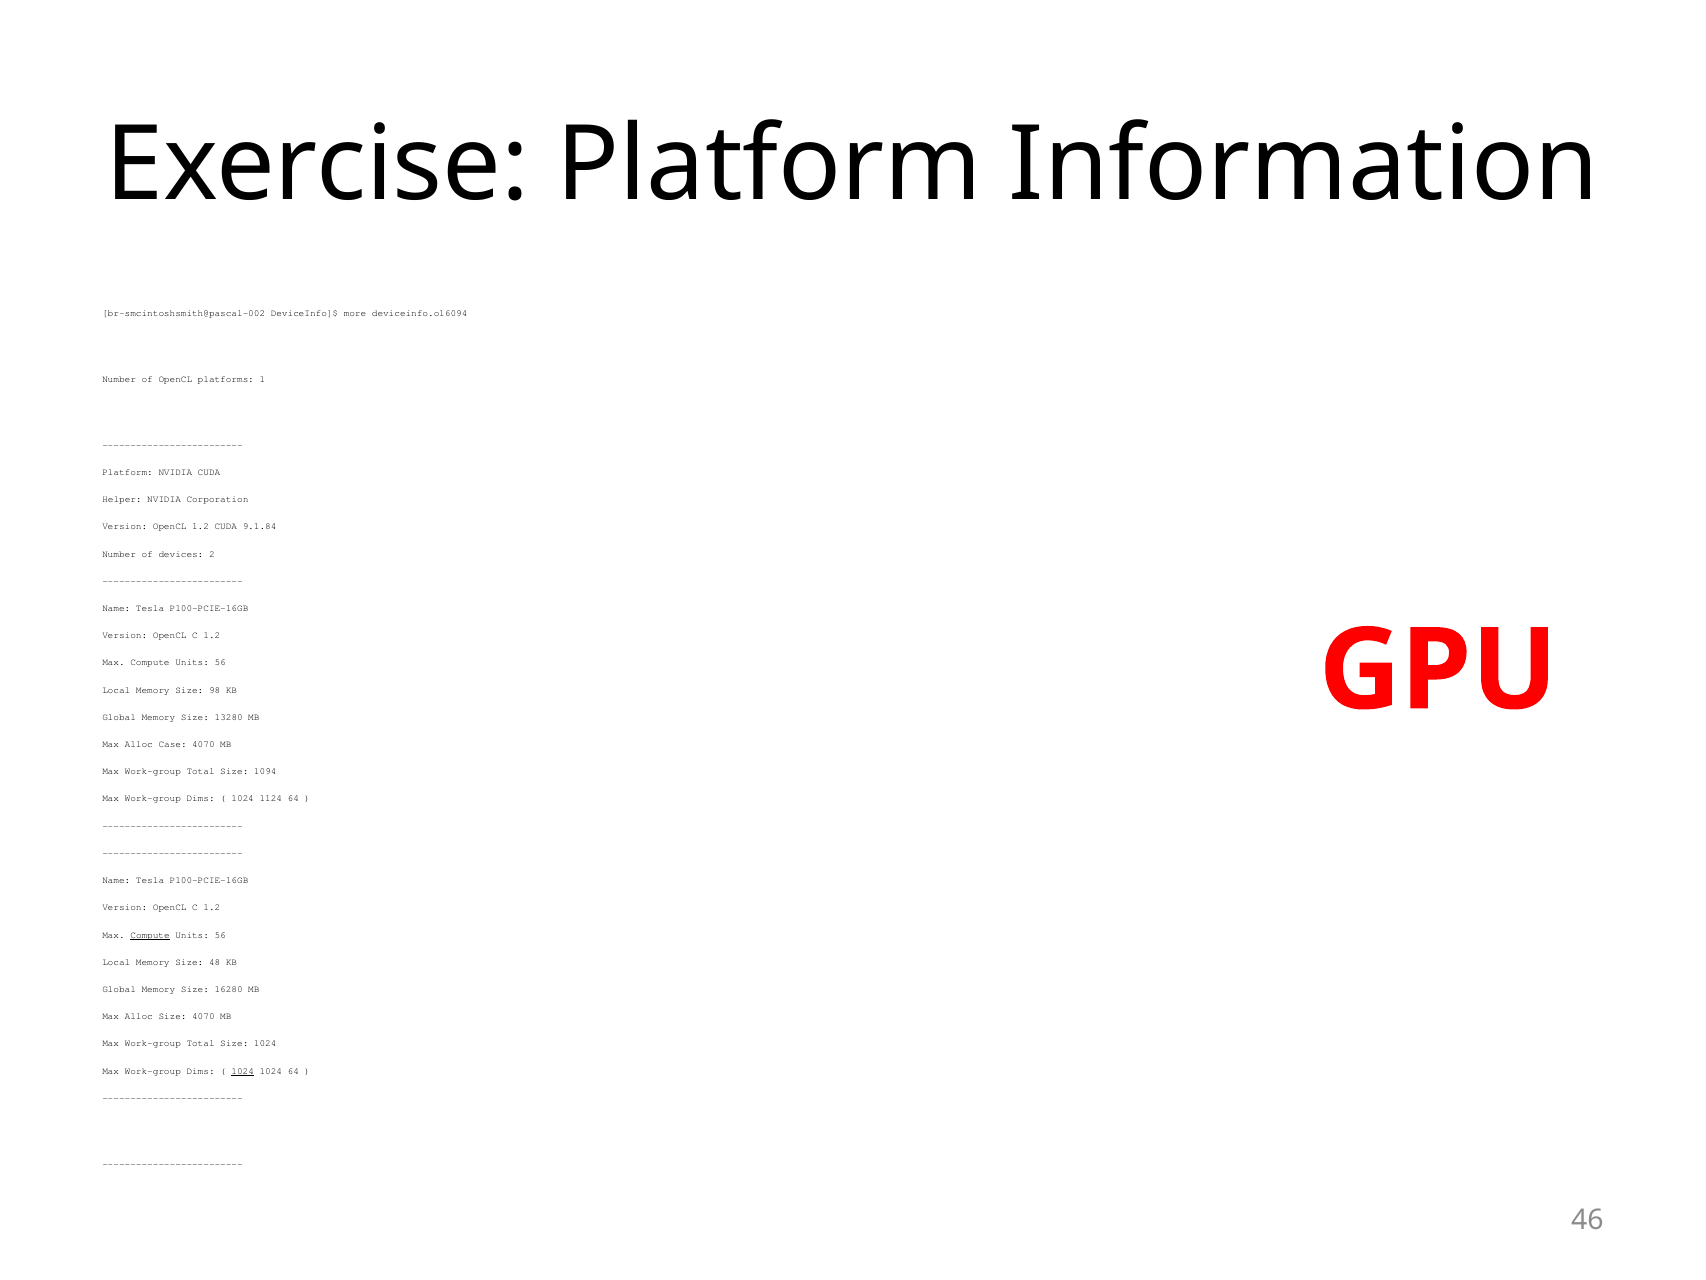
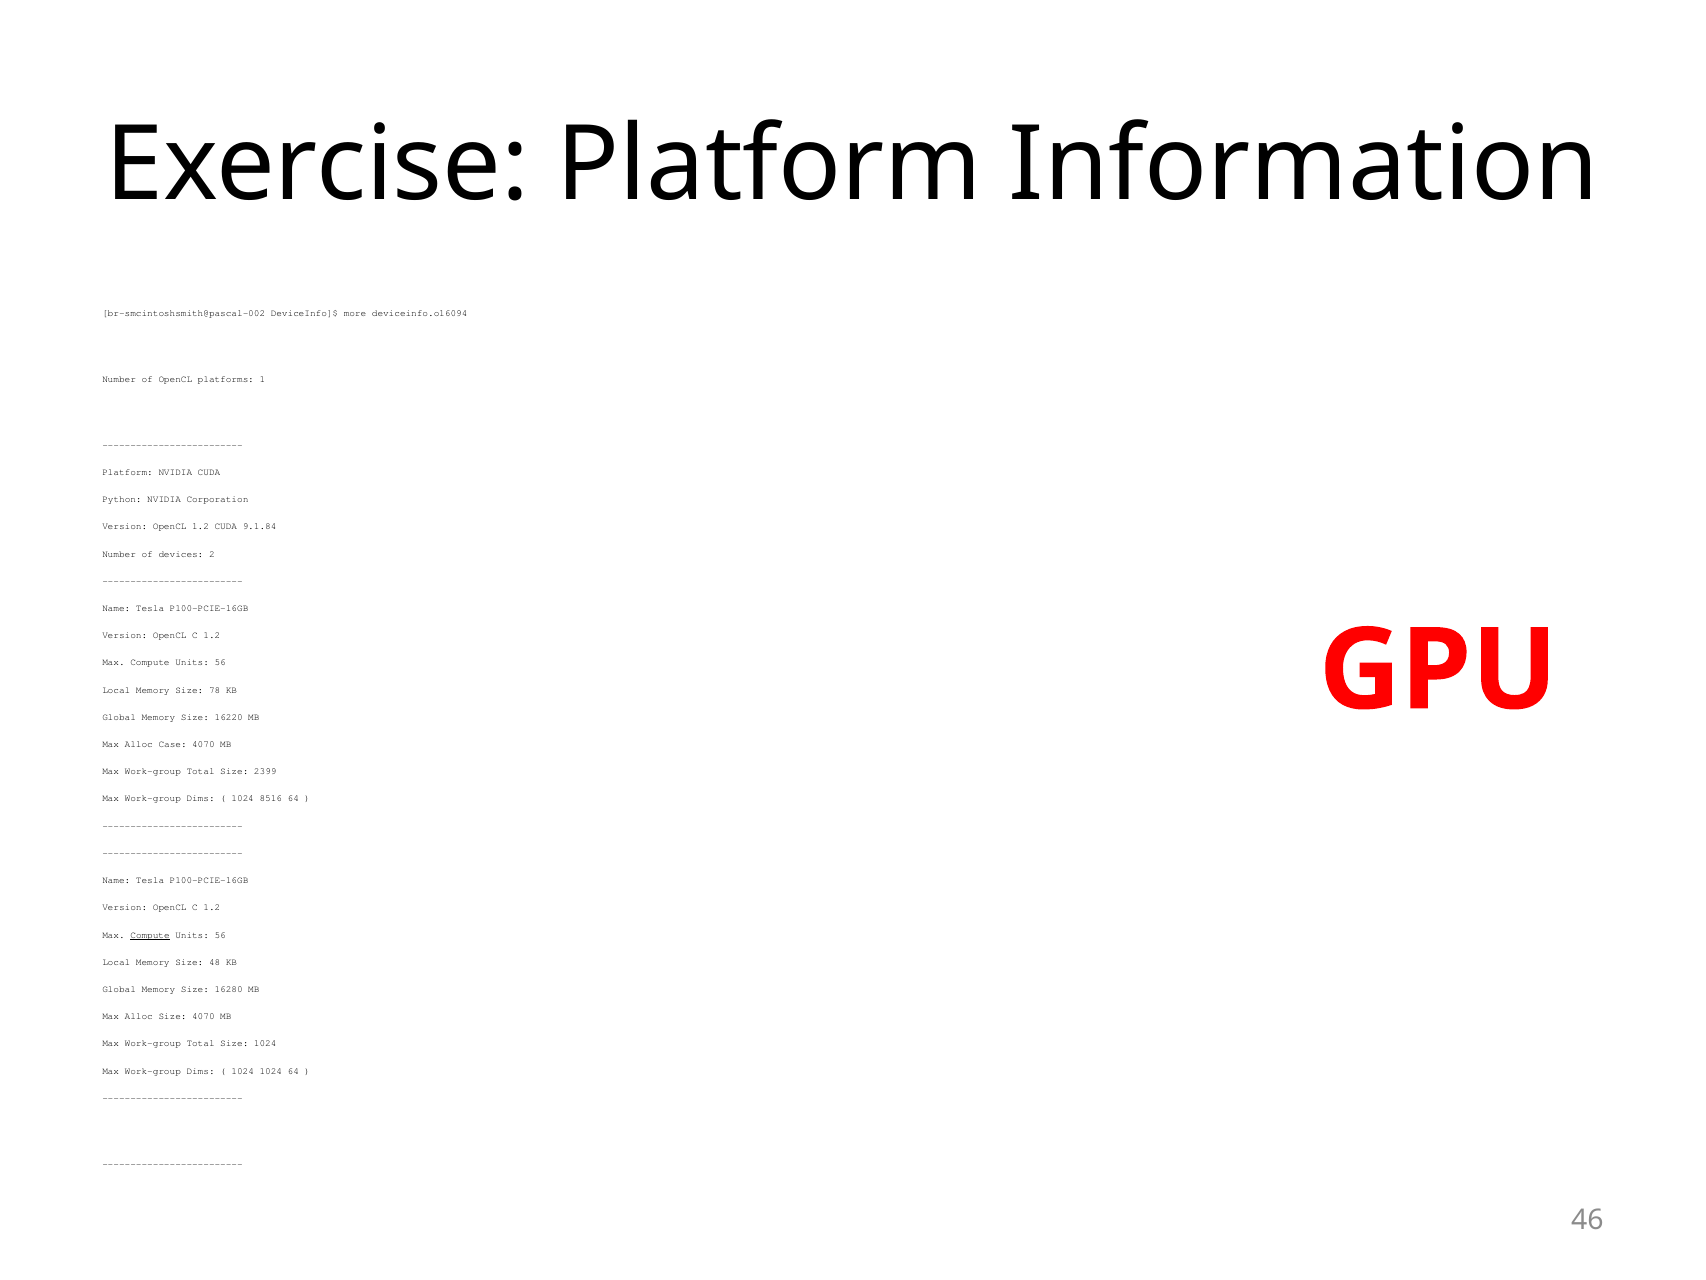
Helper: Helper -> Python
98: 98 -> 78
13280: 13280 -> 16220
1094: 1094 -> 2399
1124: 1124 -> 8516
1024 at (243, 1071) underline: present -> none
